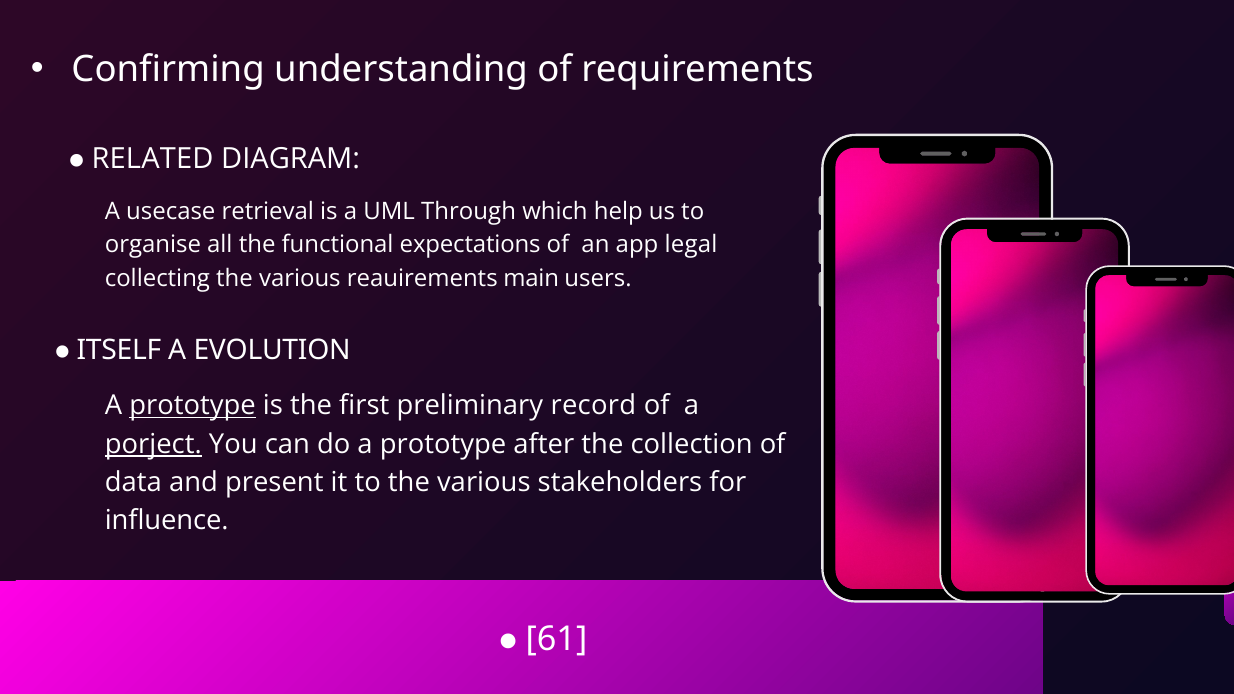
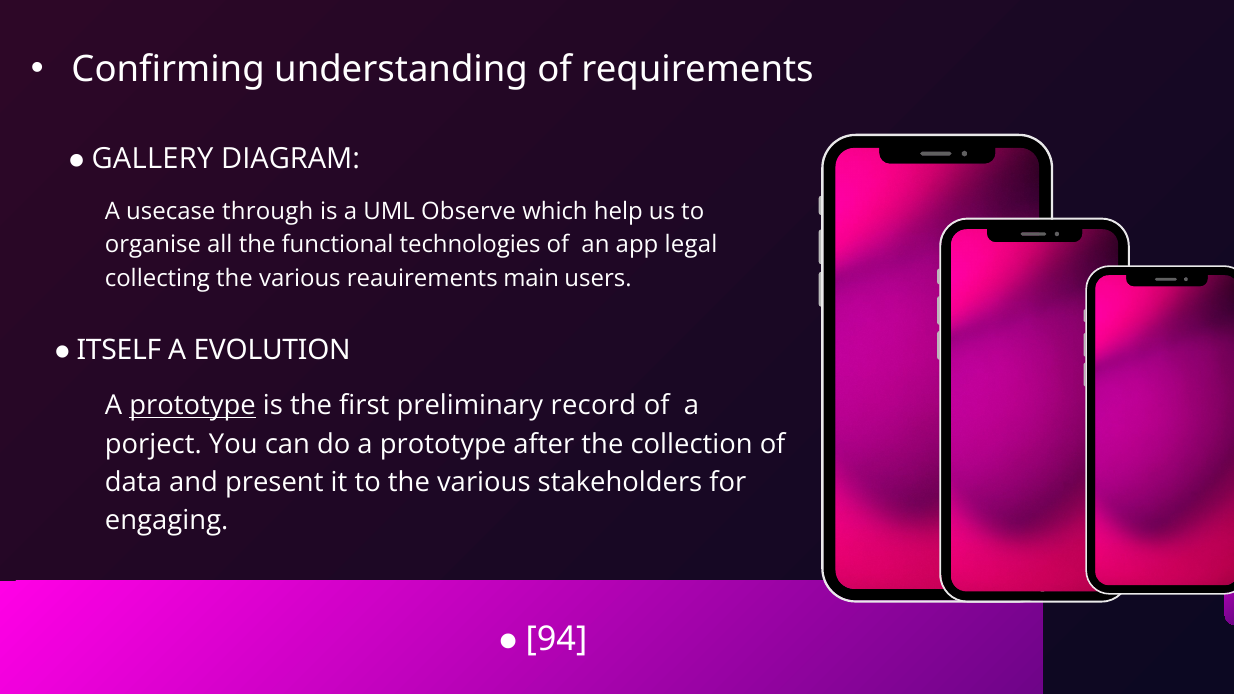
RELATED: RELATED -> GALLERY
retrieval: retrieval -> through
Through: Through -> Observe
expectations: expectations -> technologies
porject underline: present -> none
influence: influence -> engaging
61: 61 -> 94
